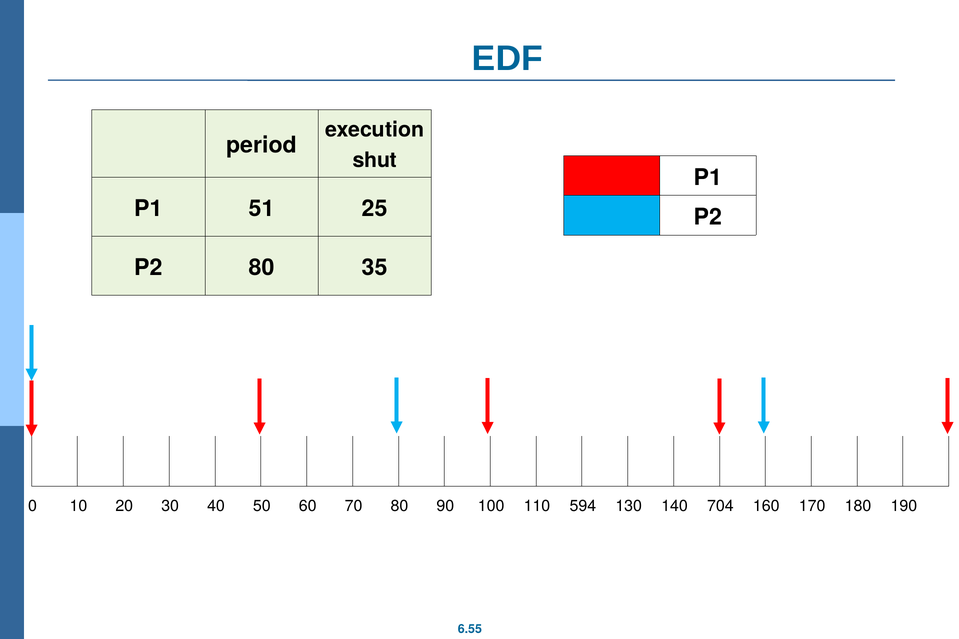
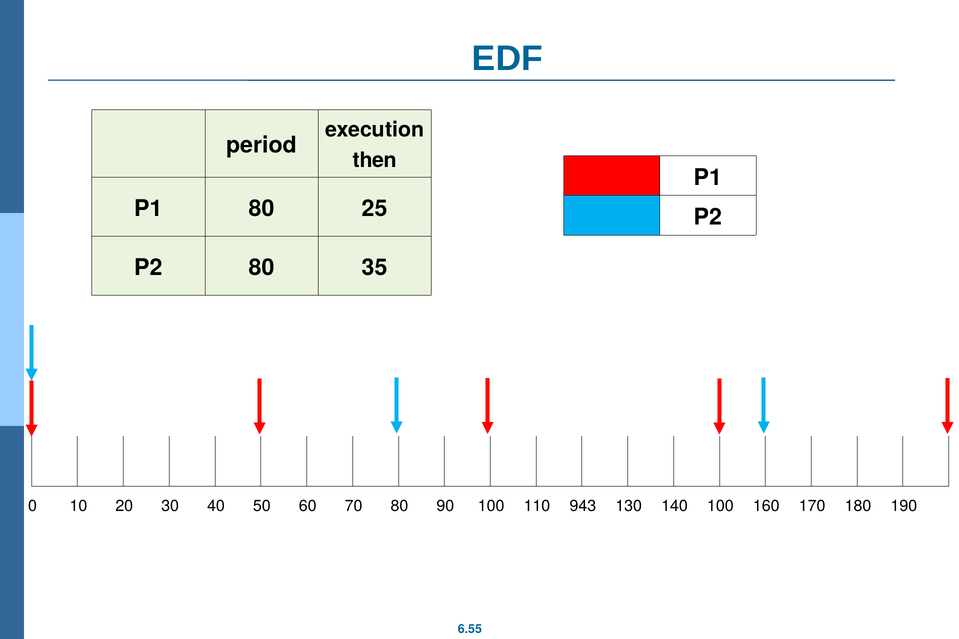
shut: shut -> then
P1 51: 51 -> 80
594: 594 -> 943
140 704: 704 -> 100
